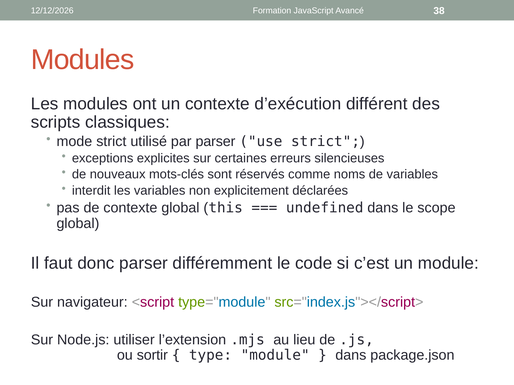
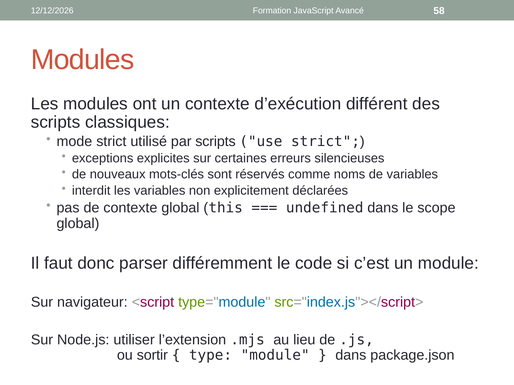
38: 38 -> 58
par parser: parser -> scripts
